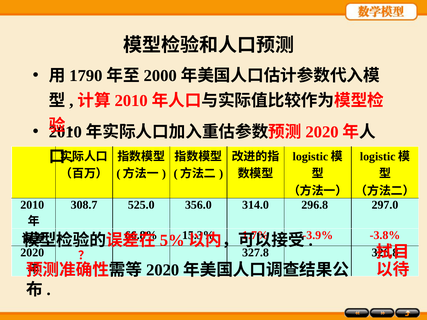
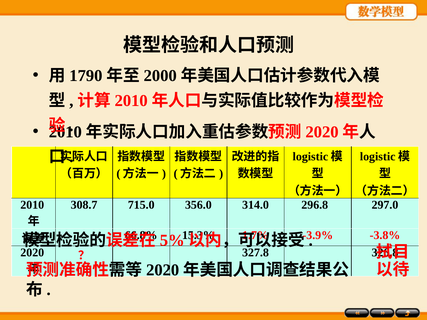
525.0: 525.0 -> 715.0
